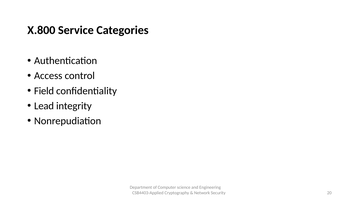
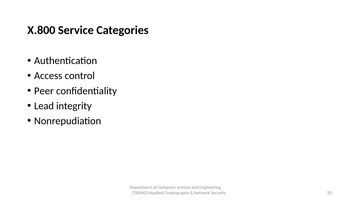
Field: Field -> Peer
